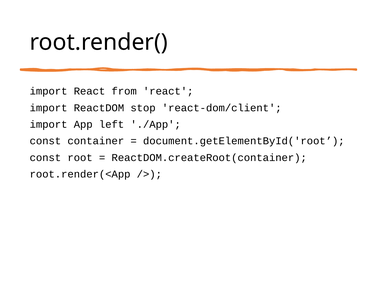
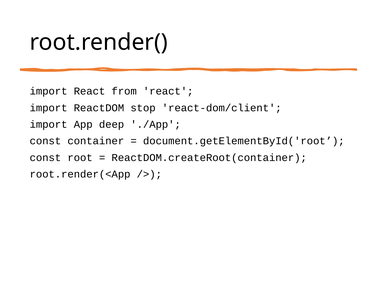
left: left -> deep
